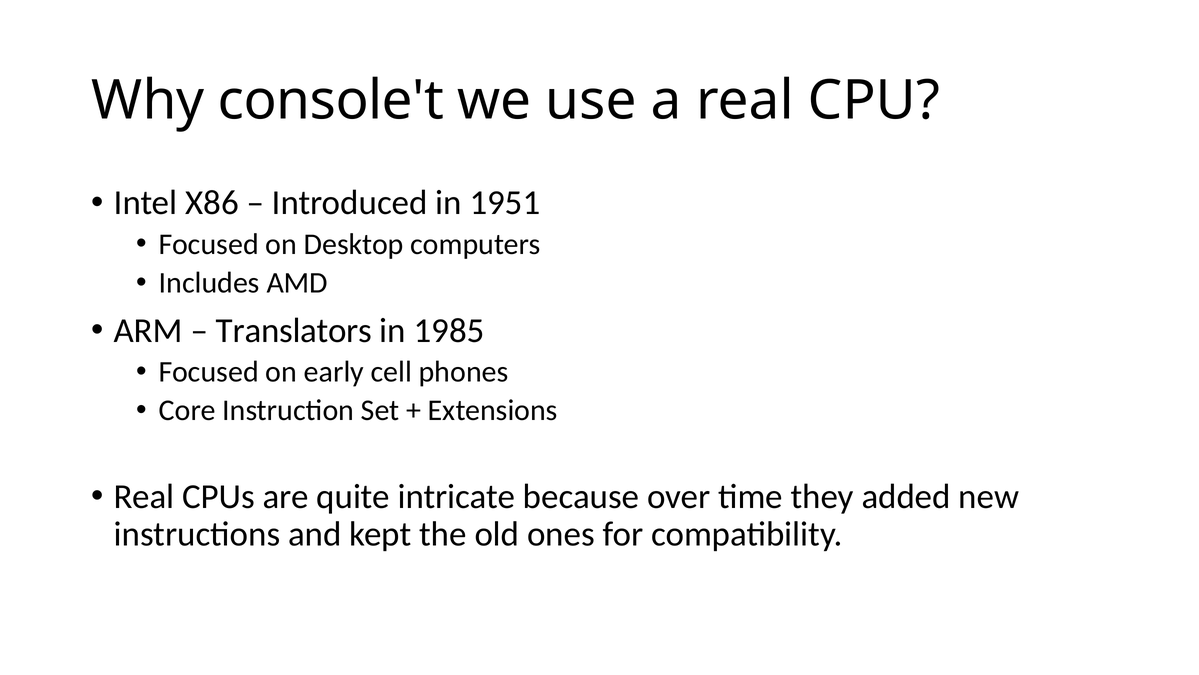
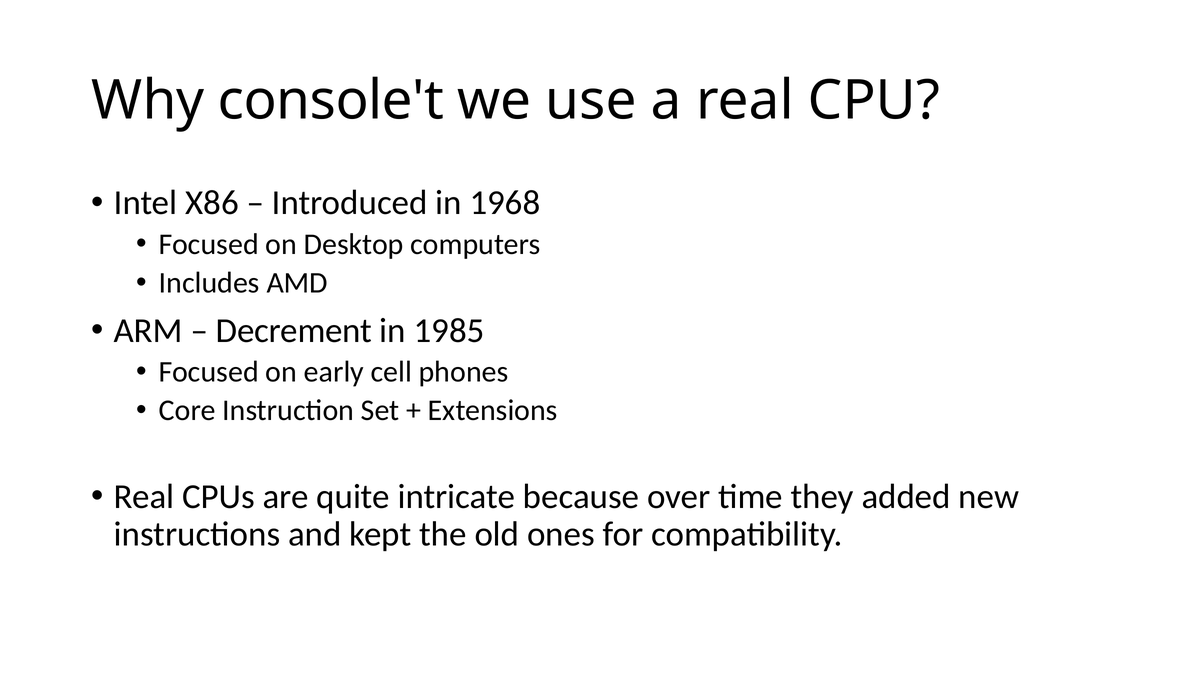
1951: 1951 -> 1968
Translators: Translators -> Decrement
